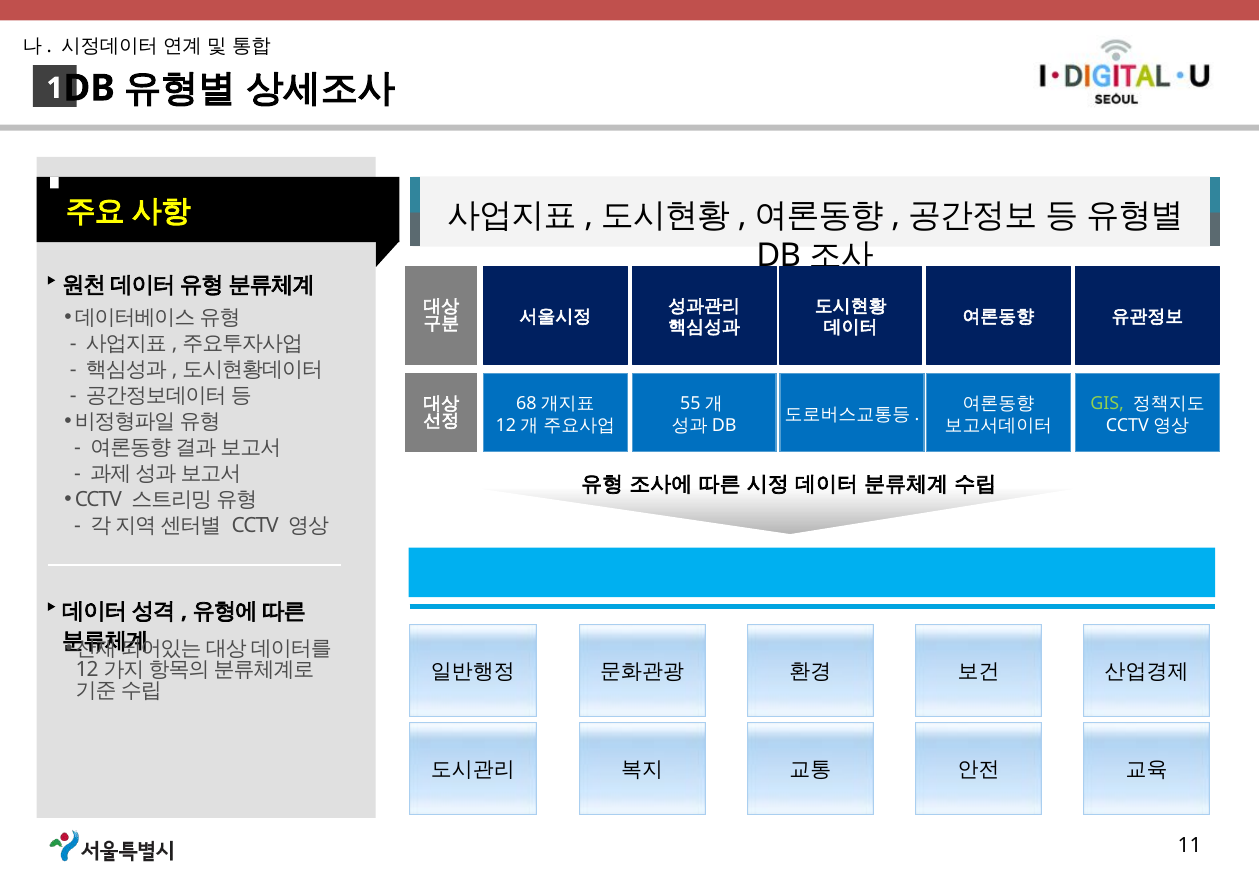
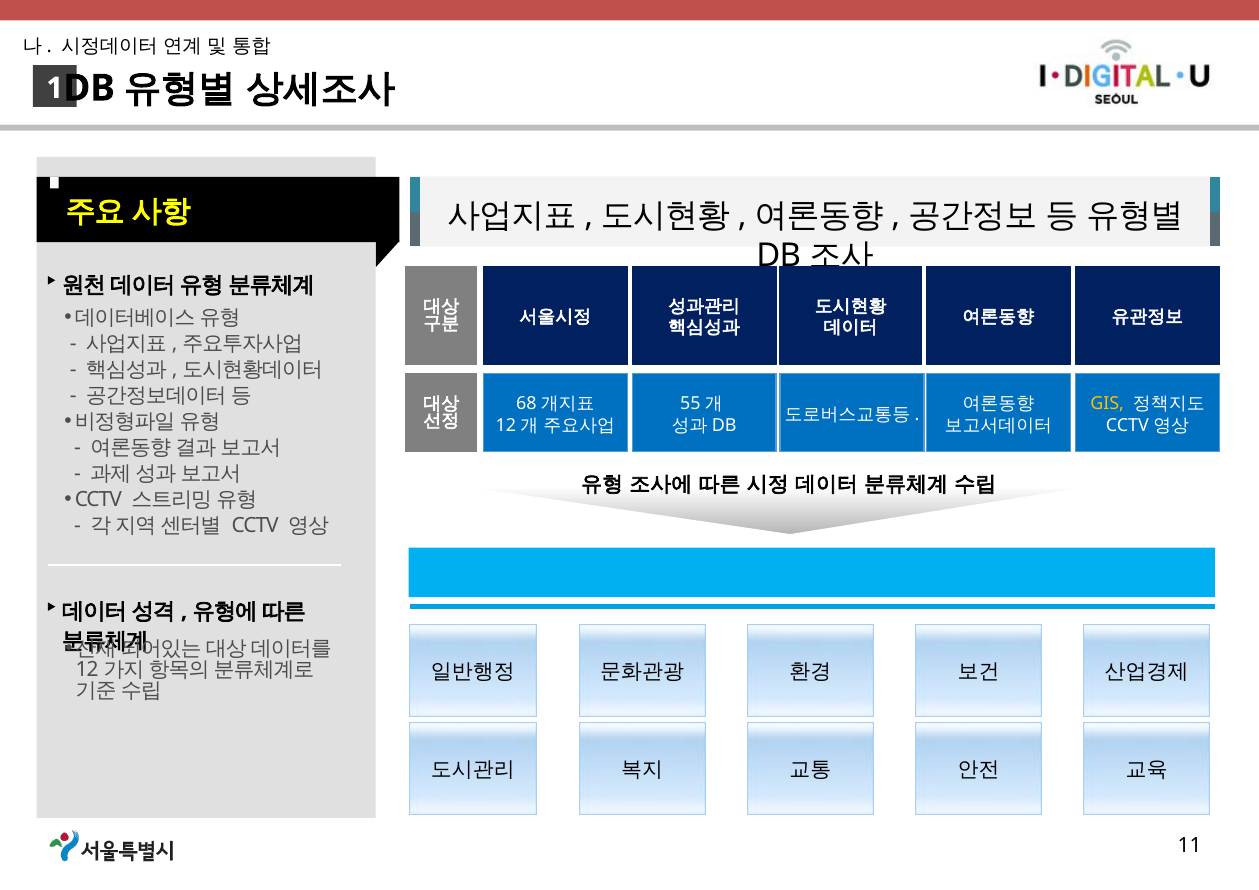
GIS colour: light green -> yellow
